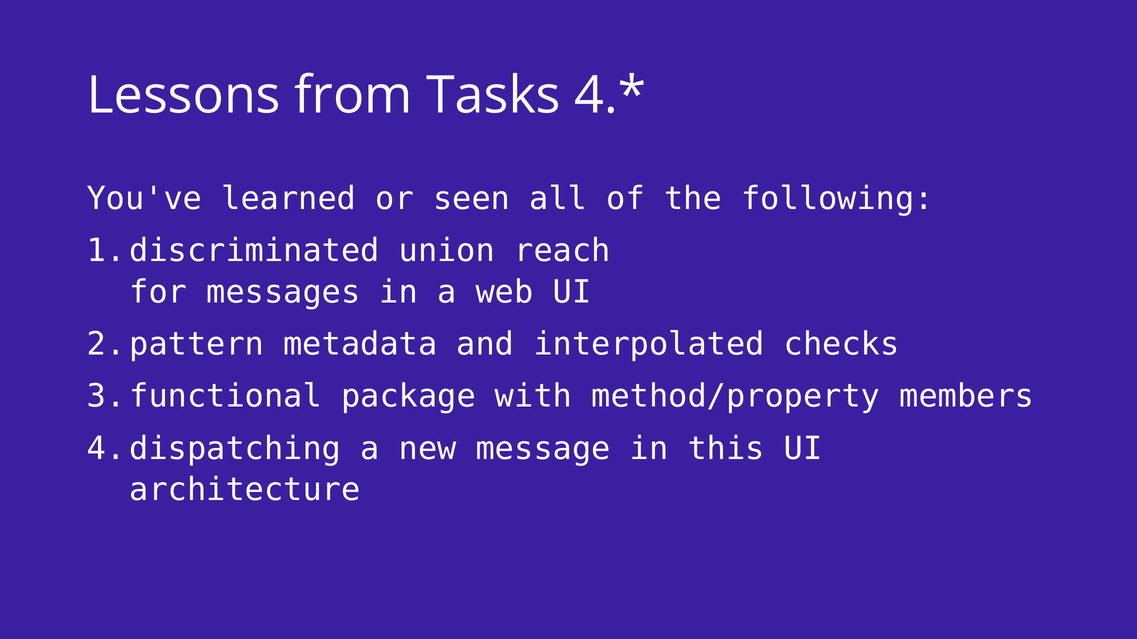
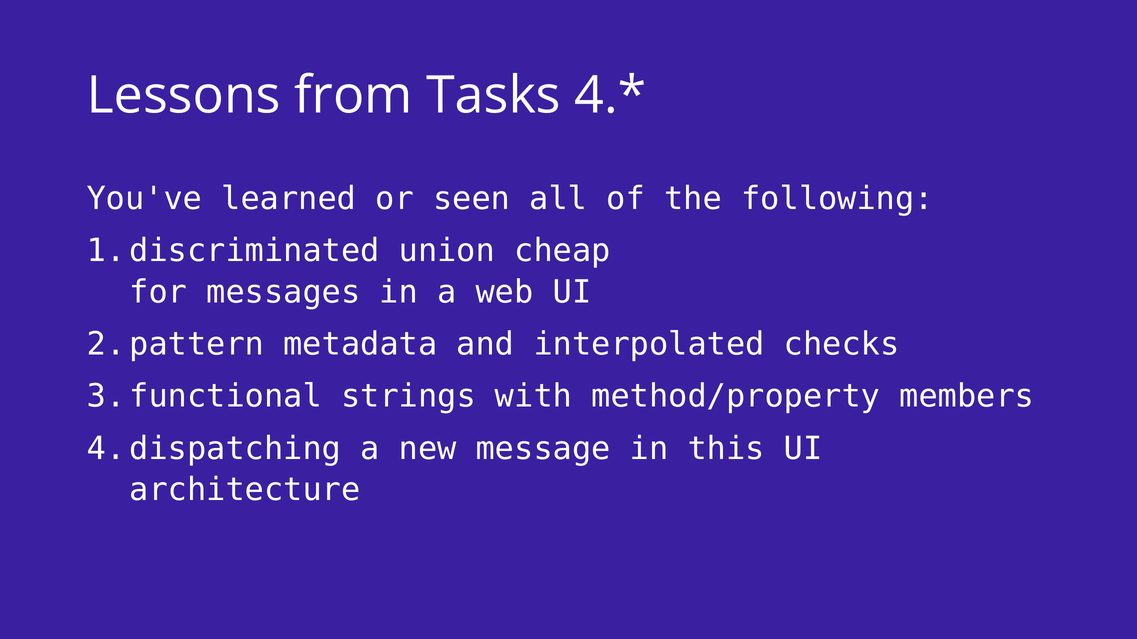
reach: reach -> cheap
package: package -> strings
